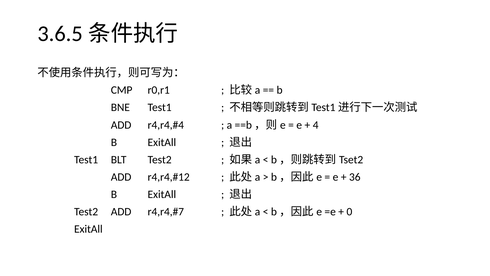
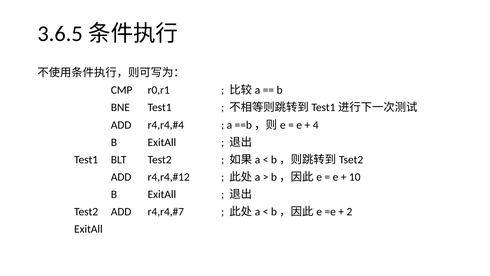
36: 36 -> 10
0: 0 -> 2
